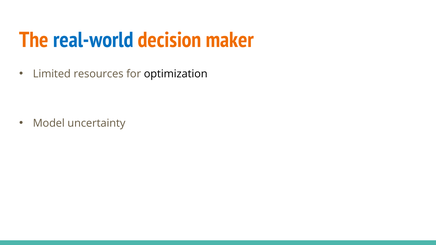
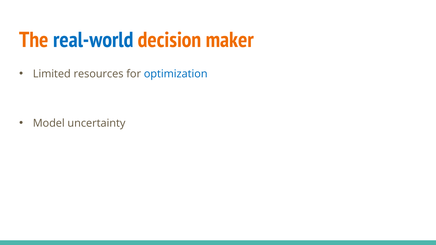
optimization colour: black -> blue
